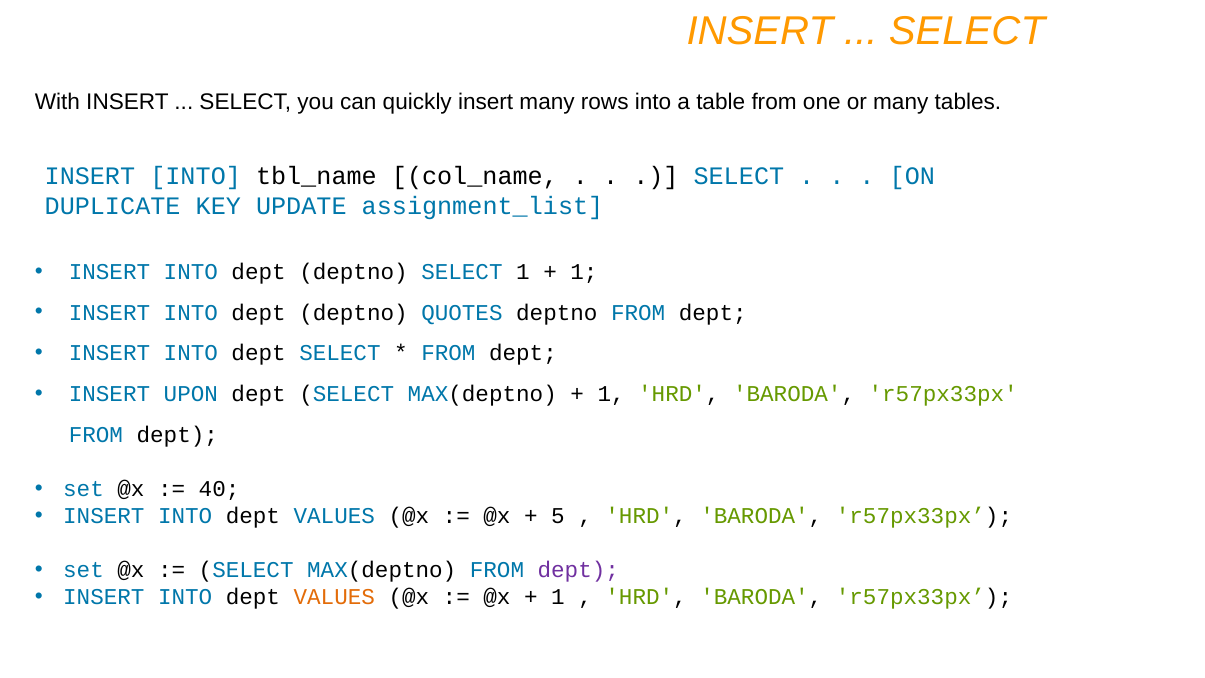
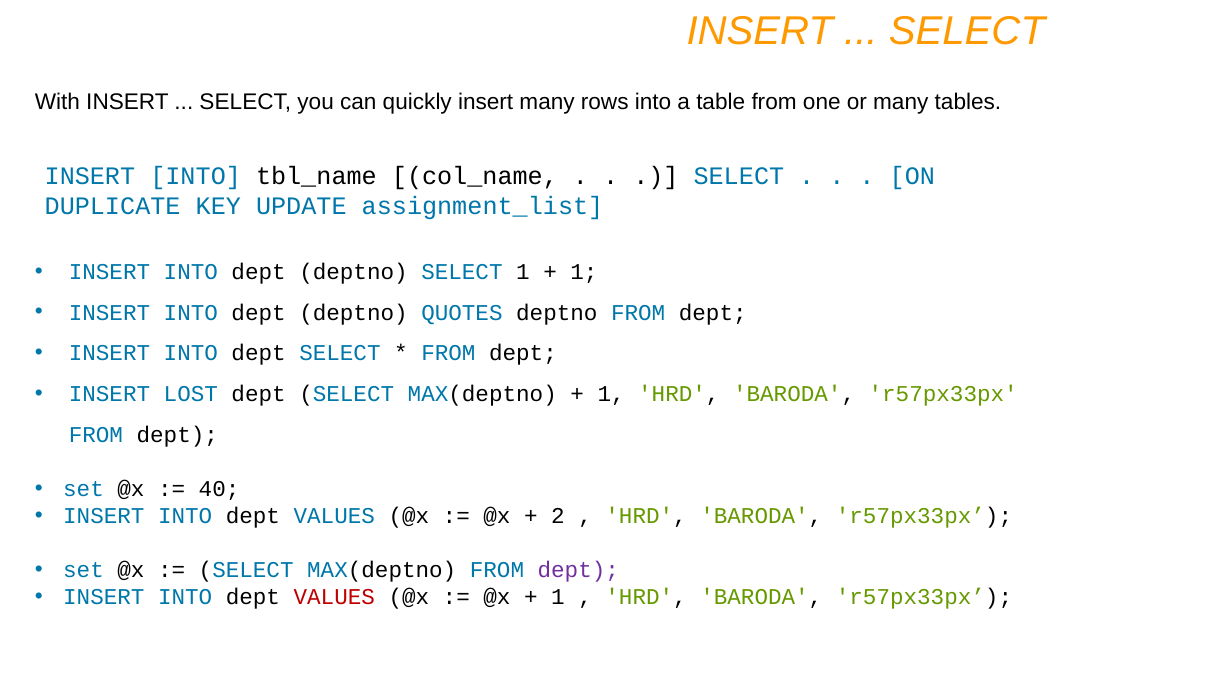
UPON: UPON -> LOST
5: 5 -> 2
VALUES at (334, 597) colour: orange -> red
